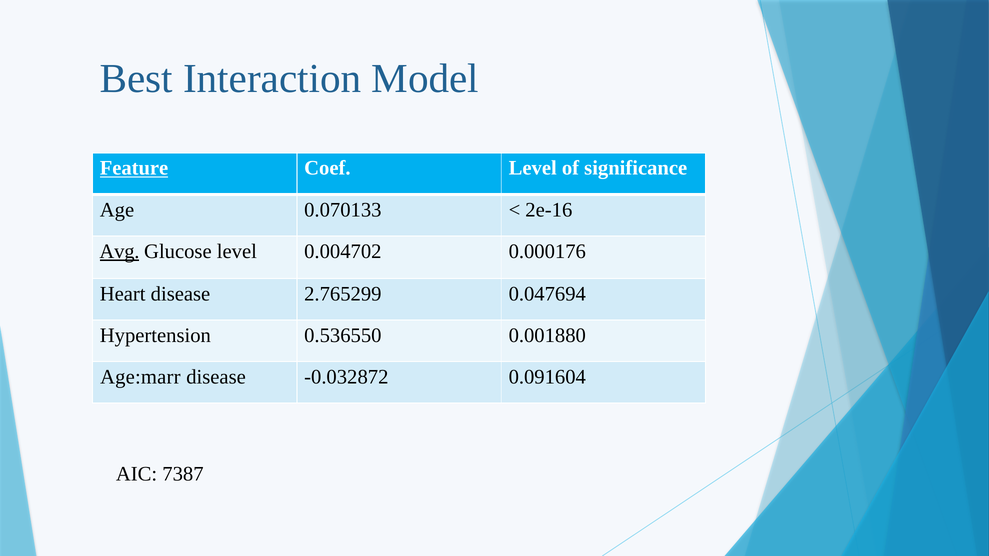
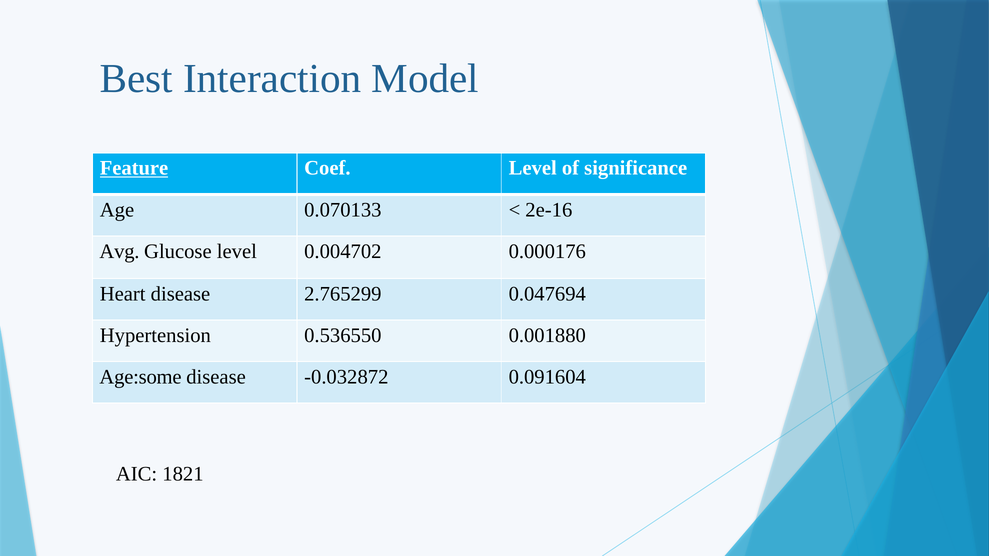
Avg underline: present -> none
Age:marr: Age:marr -> Age:some
7387: 7387 -> 1821
